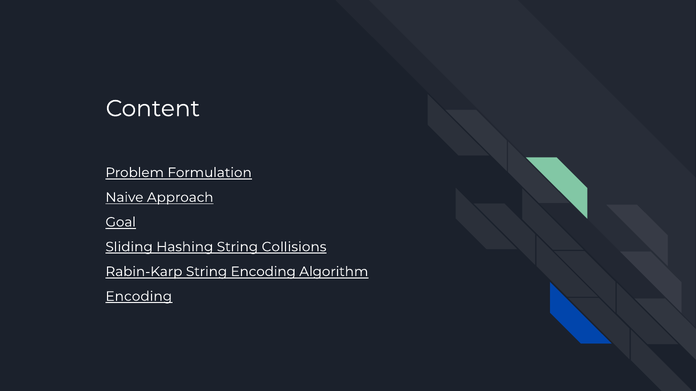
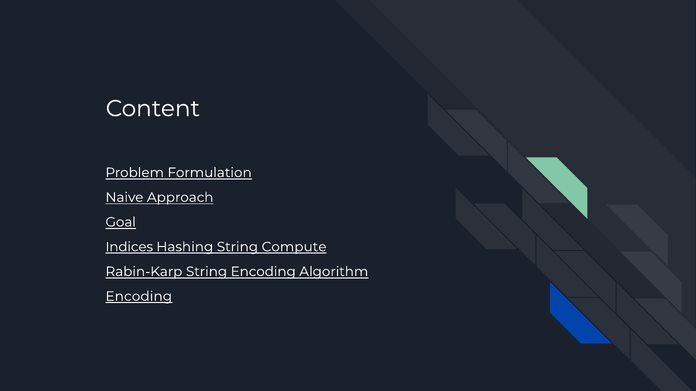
Sliding: Sliding -> Indices
Collisions: Collisions -> Compute
